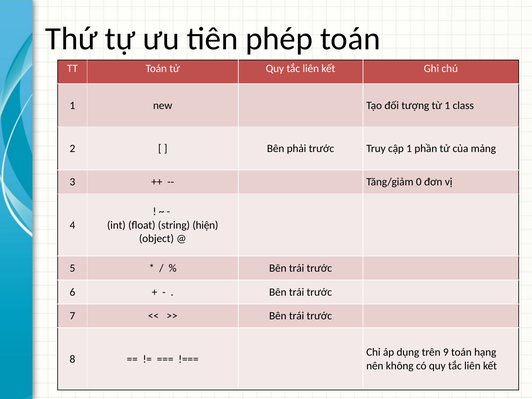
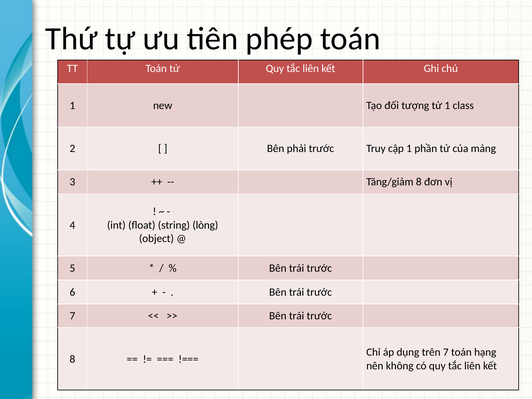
Tăng/giảm 0: 0 -> 8
hiện: hiện -> lòng
trên 9: 9 -> 7
